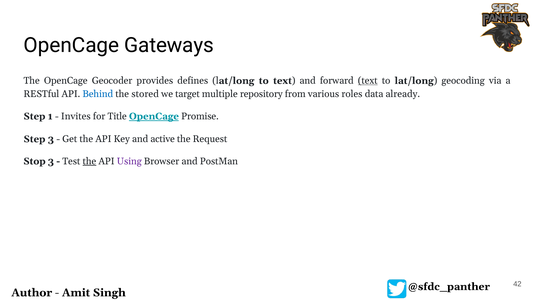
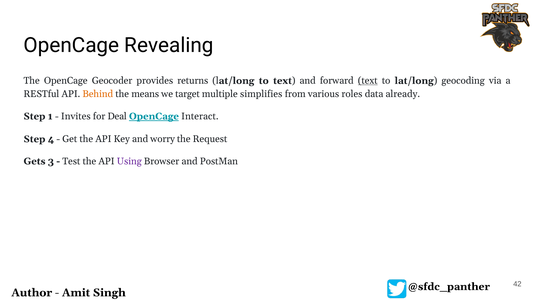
Gateways: Gateways -> Revealing
defines: defines -> returns
Behind colour: blue -> orange
stored: stored -> means
repository: repository -> simplifies
Title: Title -> Deal
Promise: Promise -> Interact
Step 3: 3 -> 4
active: active -> worry
Stop: Stop -> Gets
the at (89, 161) underline: present -> none
